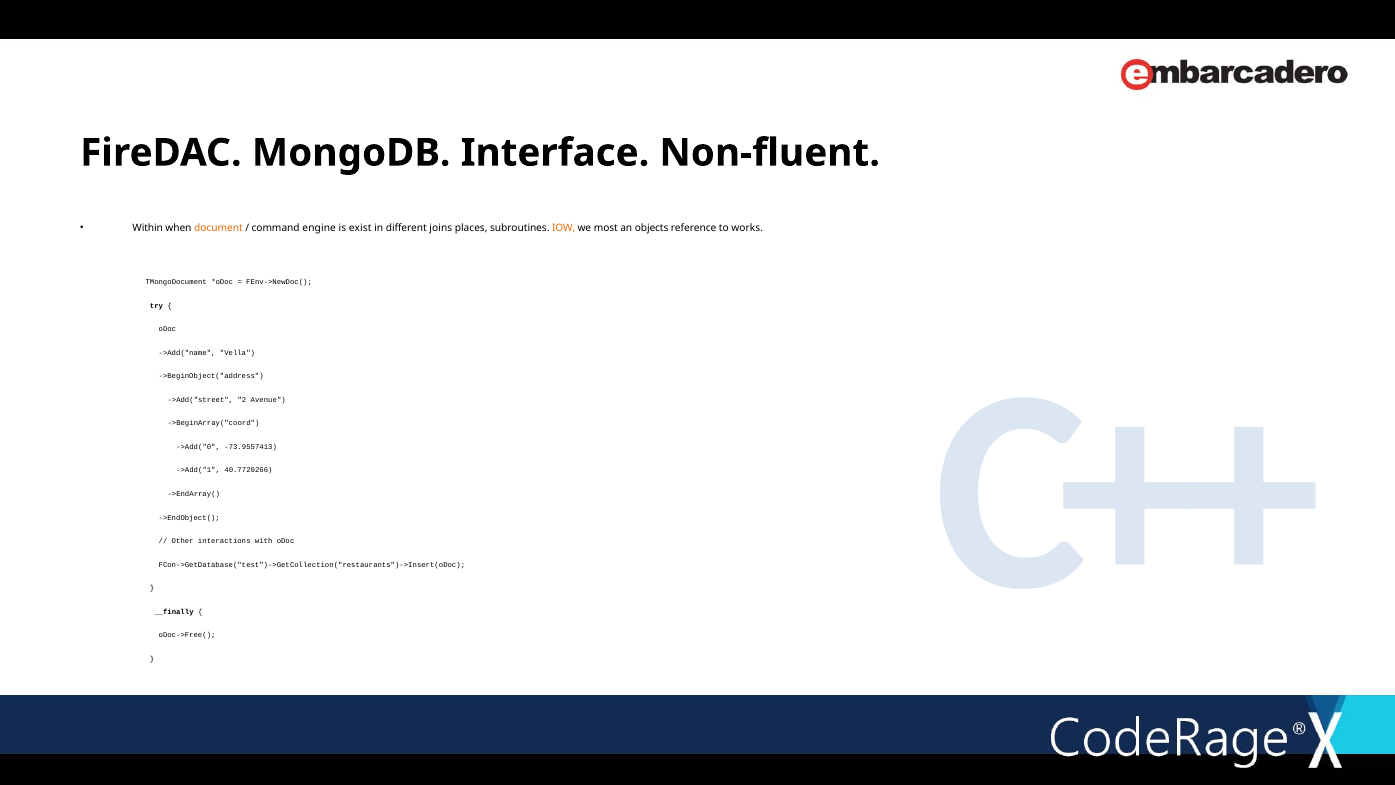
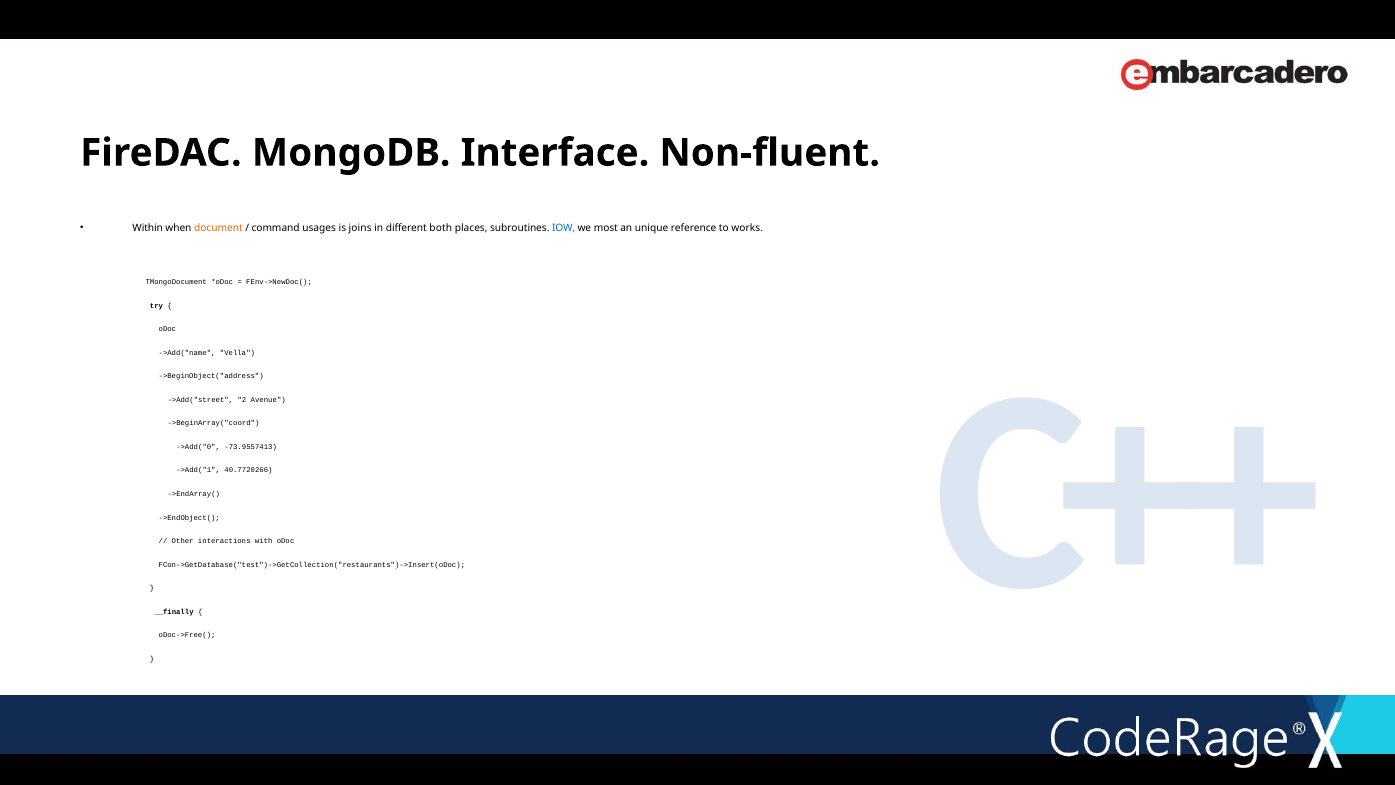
engine: engine -> usages
exist: exist -> joins
joins: joins -> both
IOW colour: orange -> blue
objects: objects -> unique
